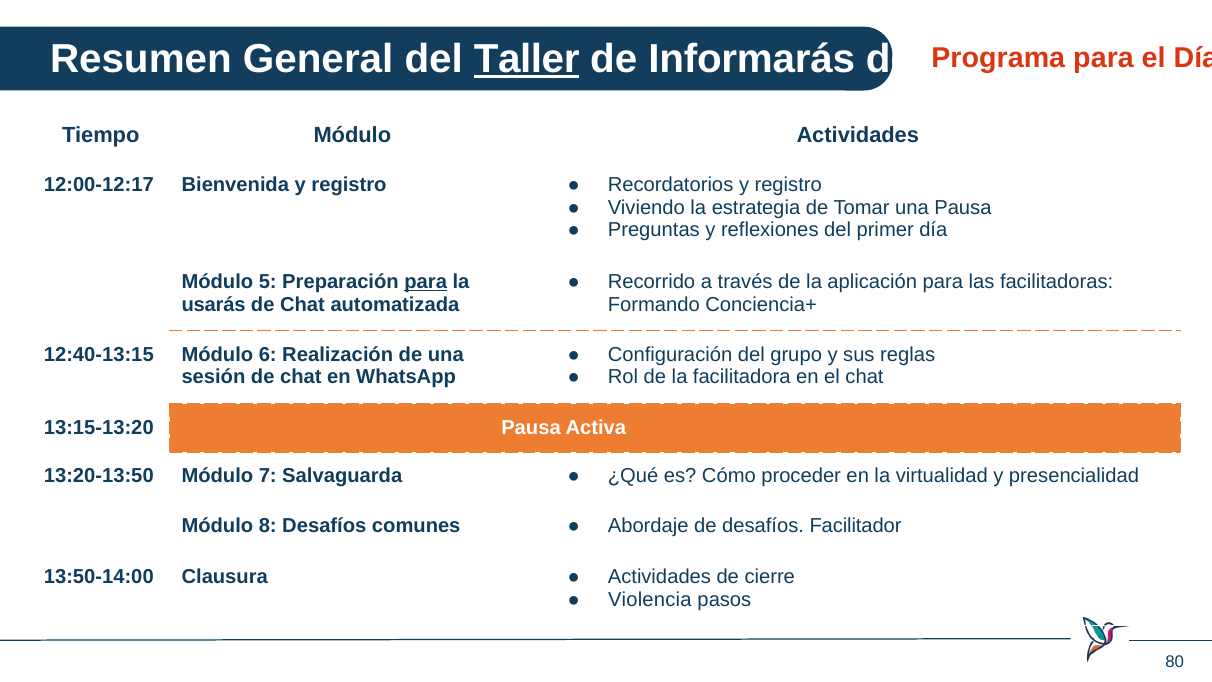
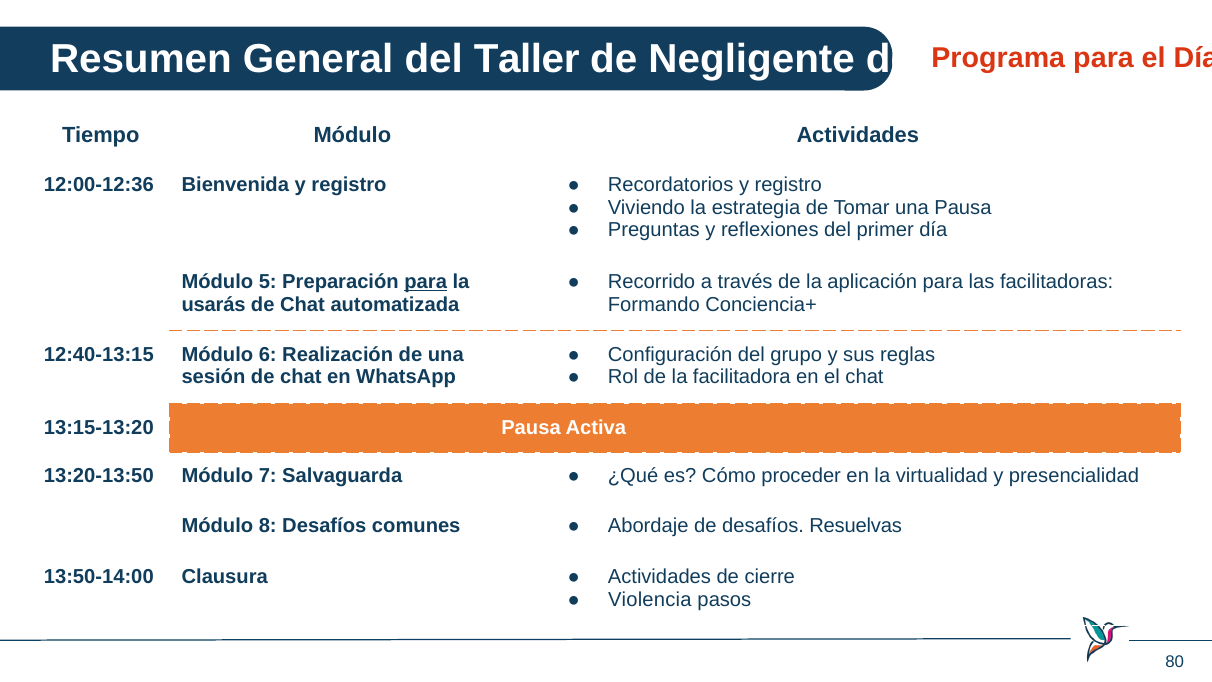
Taller underline: present -> none
Informarás: Informarás -> Negligente
12:00-12:17: 12:00-12:17 -> 12:00-12:36
Facilitador: Facilitador -> Resuelvas
